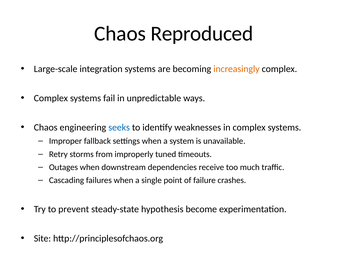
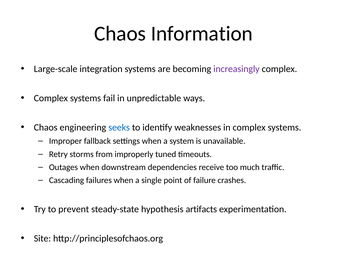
Reproduced: Reproduced -> Information
increasingly colour: orange -> purple
become: become -> artifacts
